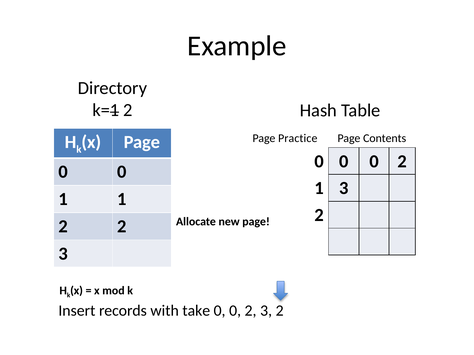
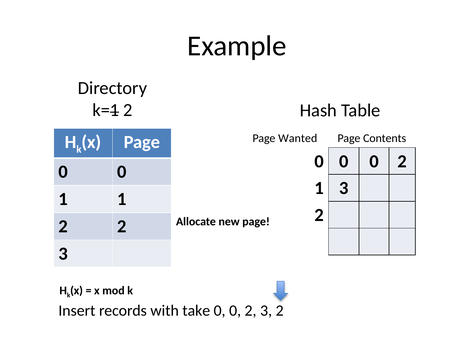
Practice: Practice -> Wanted
